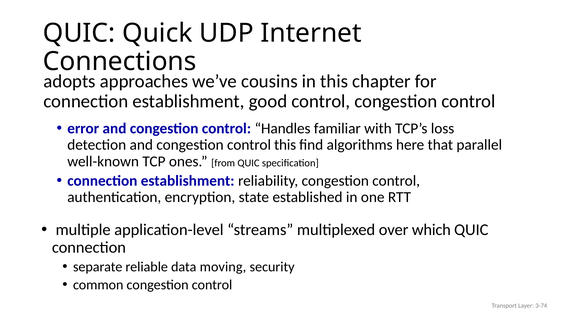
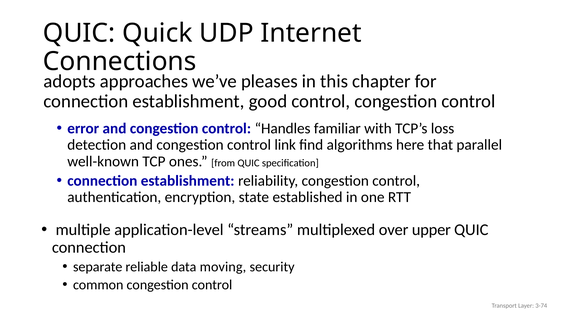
cousins: cousins -> pleases
control this: this -> link
which: which -> upper
